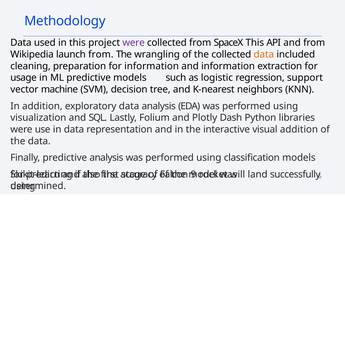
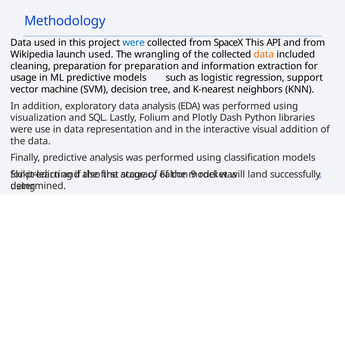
were at (134, 43) colour: purple -> blue
launch from: from -> used
for information: information -> preparation
